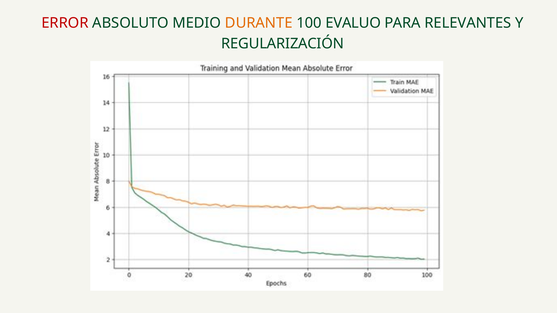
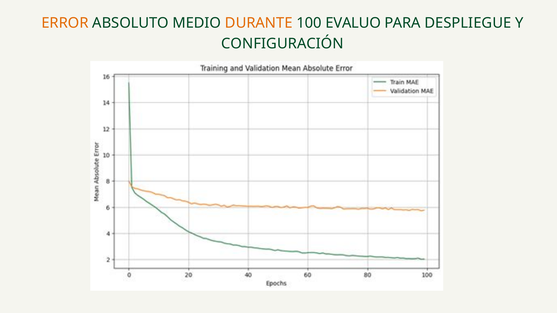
ERROR colour: red -> orange
RELEVANTES: RELEVANTES -> DESPLIEGUE
REGULARIZACIÓN: REGULARIZACIÓN -> CONFIGURACIÓN
